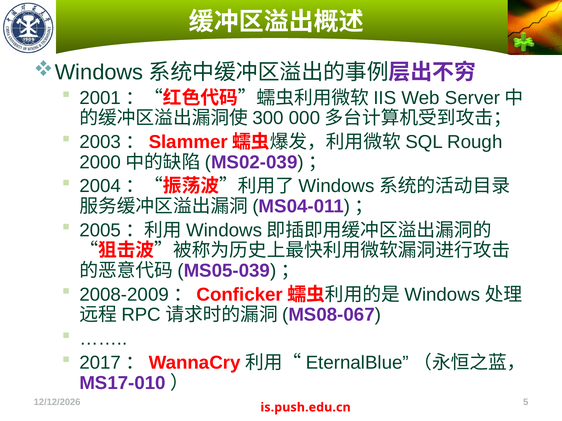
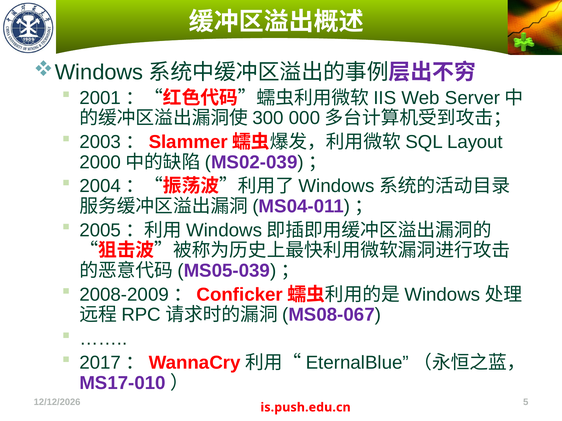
Rough: Rough -> Layout
